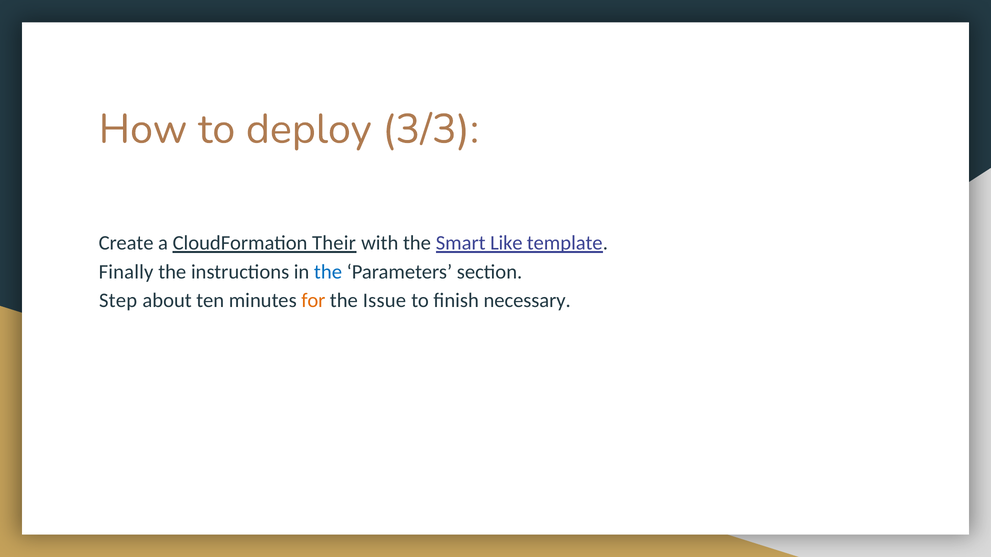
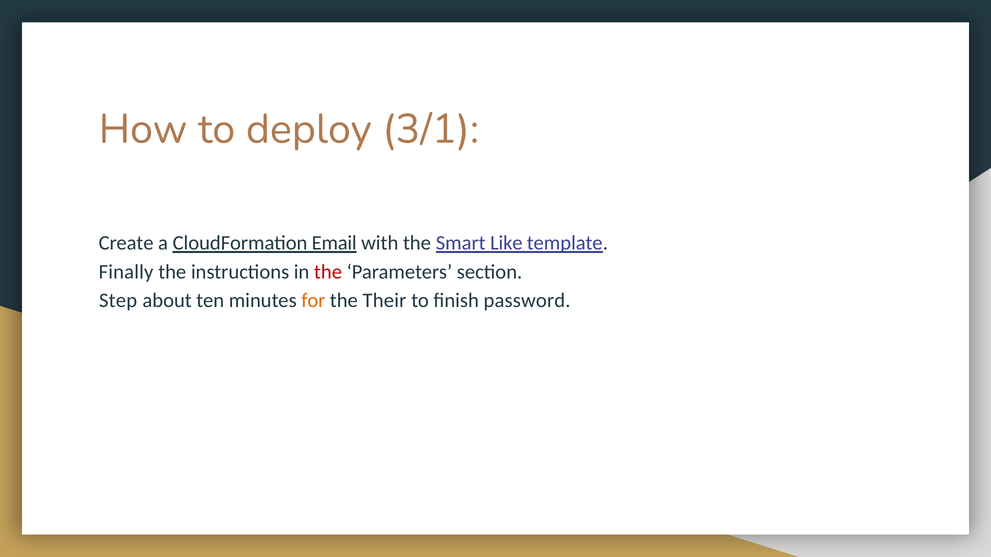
3/3: 3/3 -> 3/1
Their: Their -> Email
the at (328, 272) colour: blue -> red
Issue: Issue -> Their
necessary: necessary -> password
